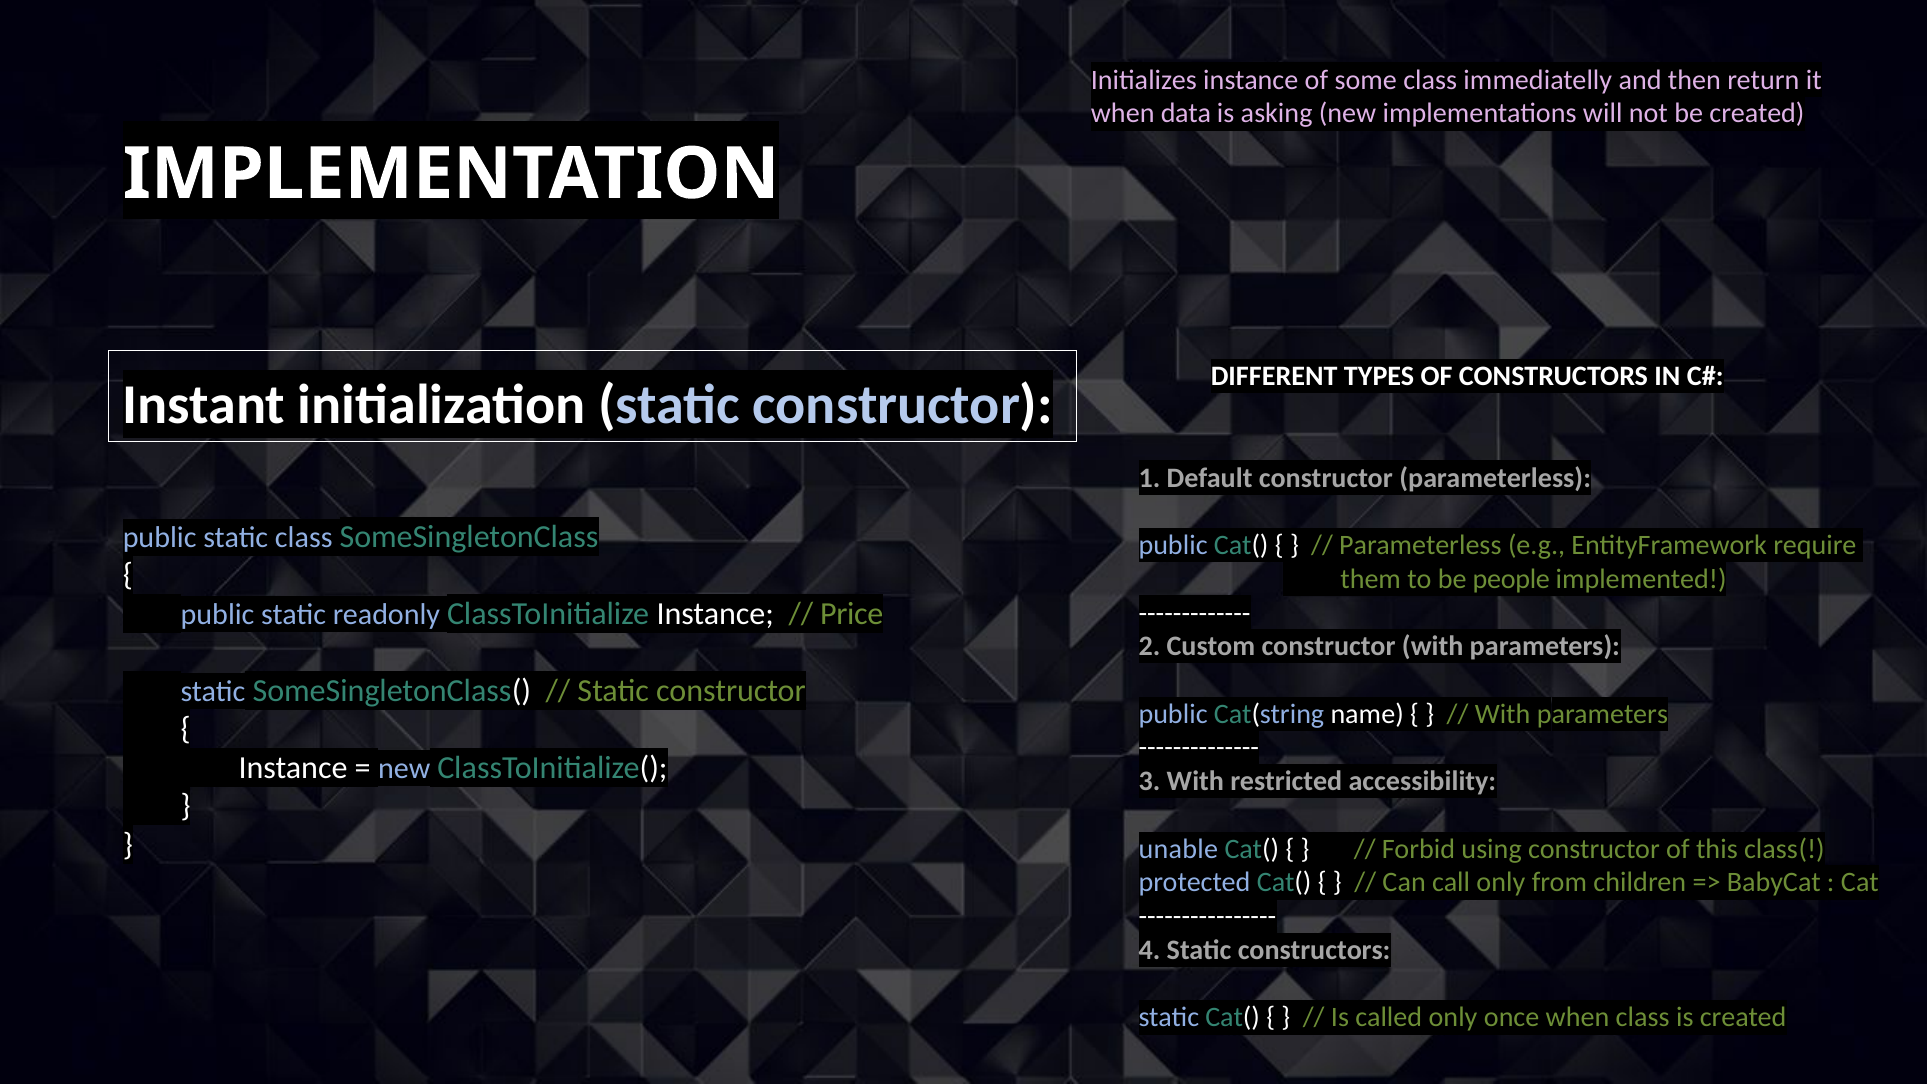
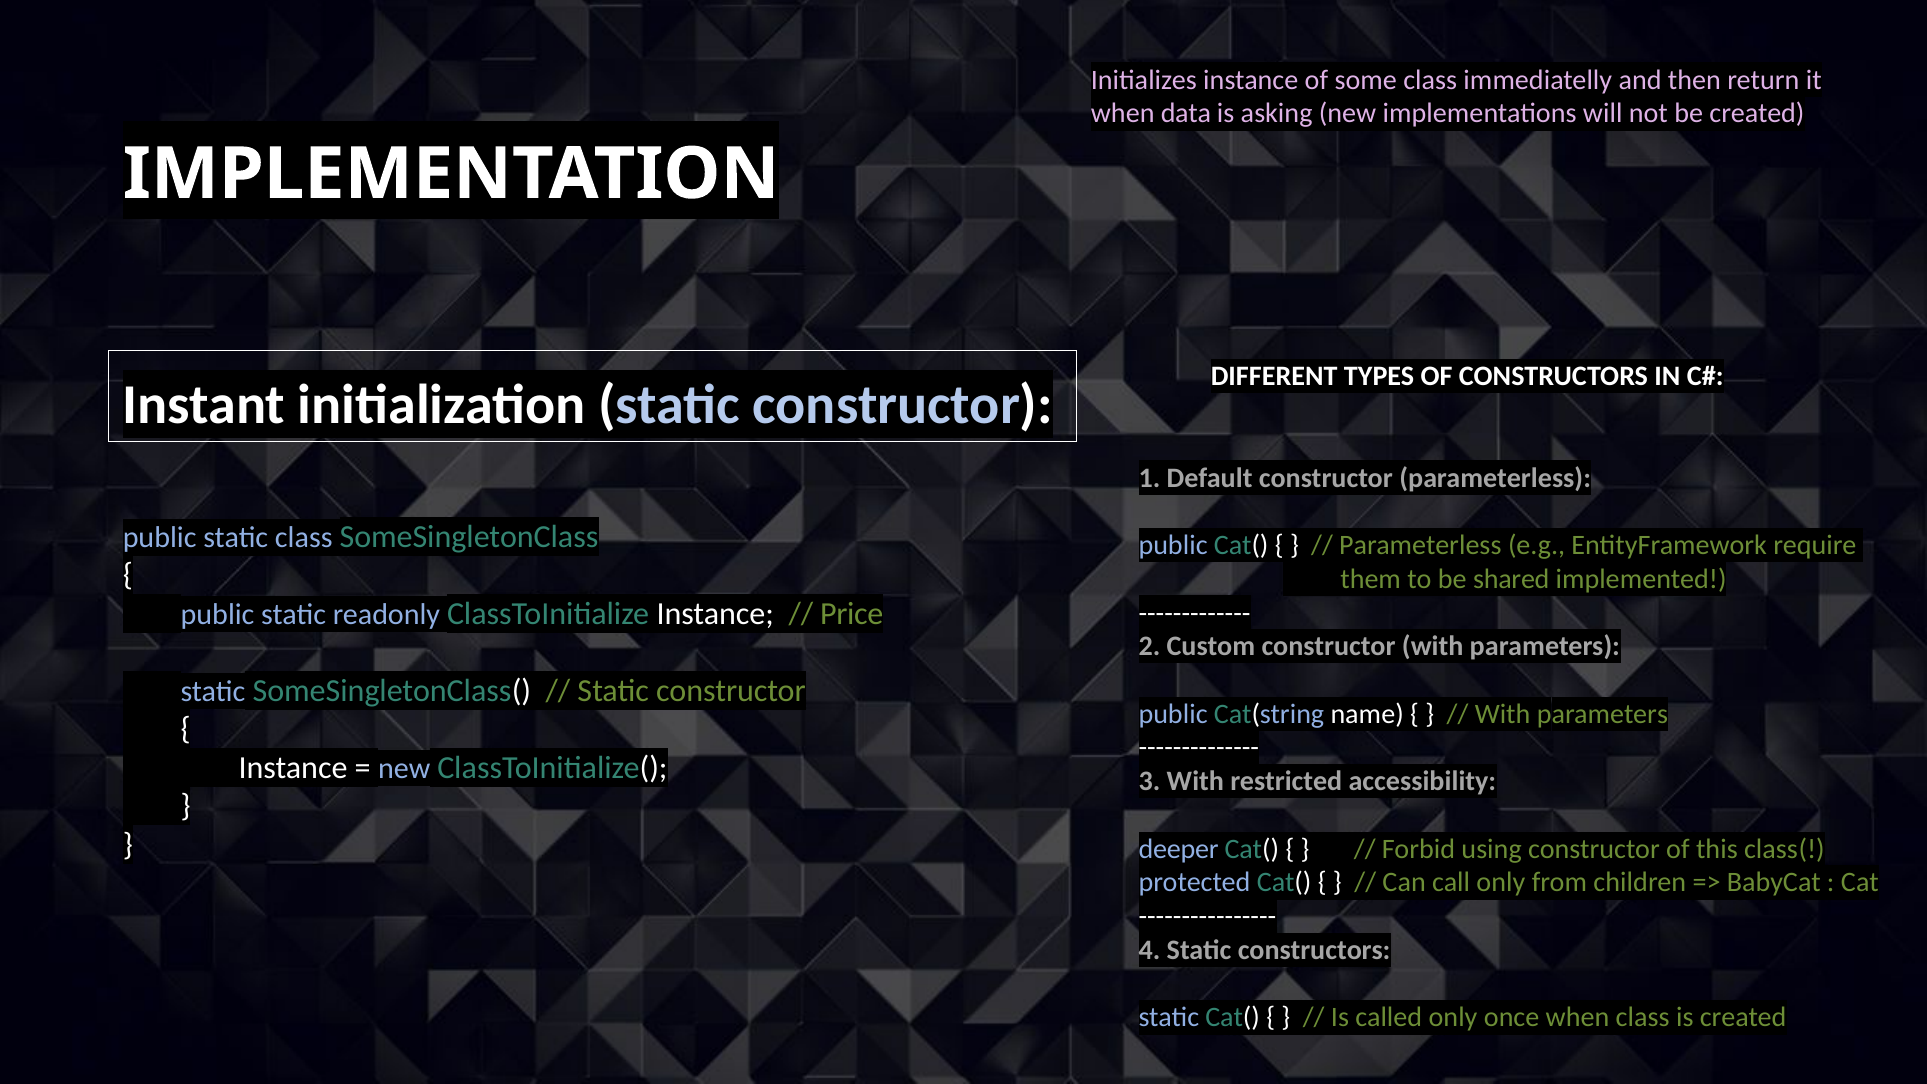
people: people -> shared
unable: unable -> deeper
